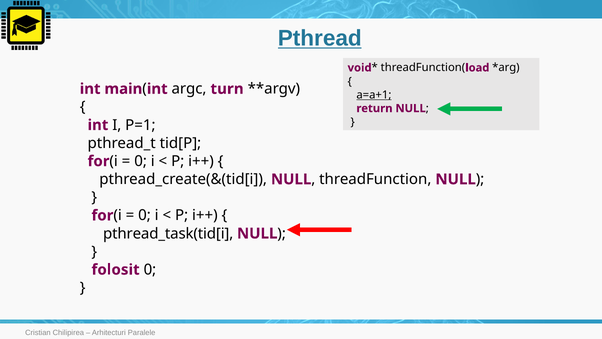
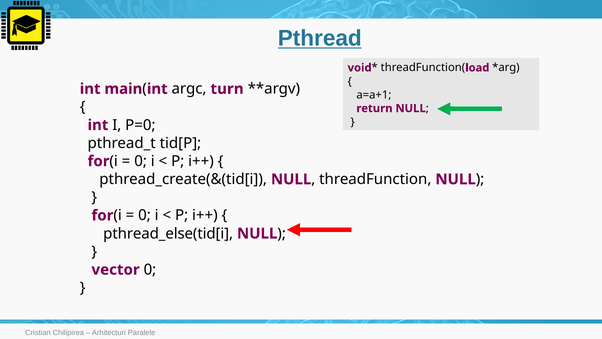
a=a+1 underline: present -> none
P=1: P=1 -> P=0
pthread_task(tid[i: pthread_task(tid[i -> pthread_else(tid[i
folosit: folosit -> vector
